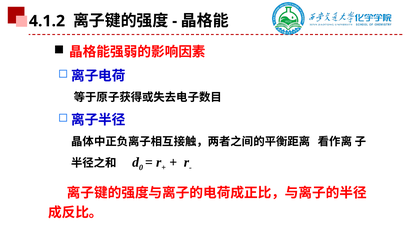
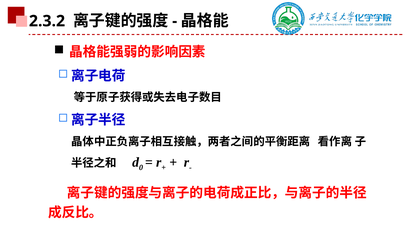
4.1.2: 4.1.2 -> 2.3.2
